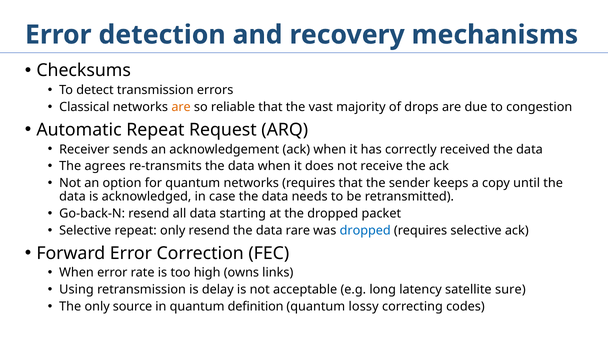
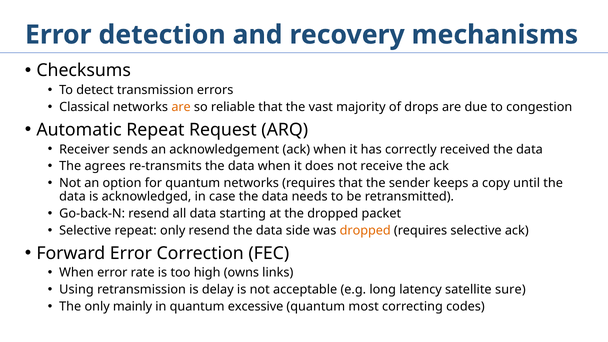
rare: rare -> side
dropped at (365, 230) colour: blue -> orange
source: source -> mainly
definition: definition -> excessive
lossy: lossy -> most
